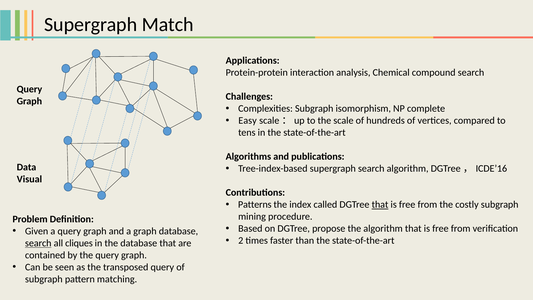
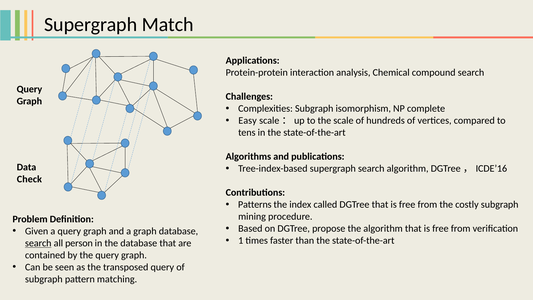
Visual: Visual -> Check
that at (380, 205) underline: present -> none
2: 2 -> 1
cliques: cliques -> person
